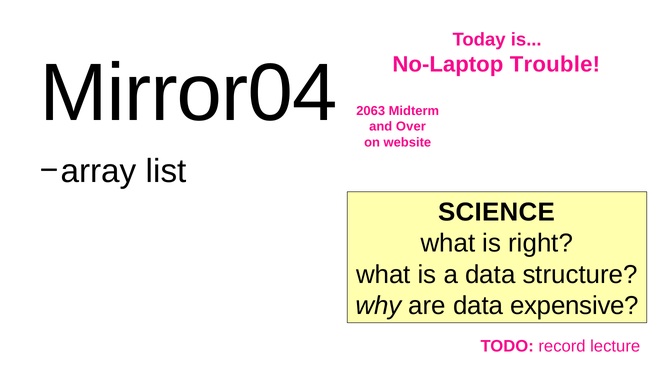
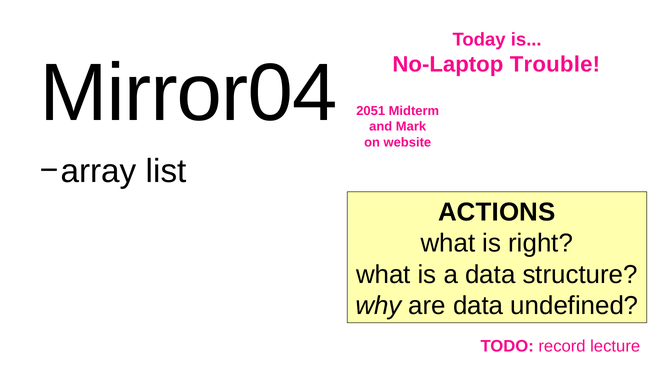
2063: 2063 -> 2051
Over: Over -> Mark
SCIENCE: SCIENCE -> ACTIONS
expensive: expensive -> undefined
